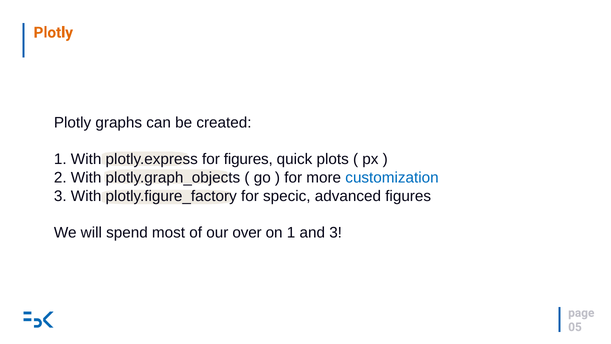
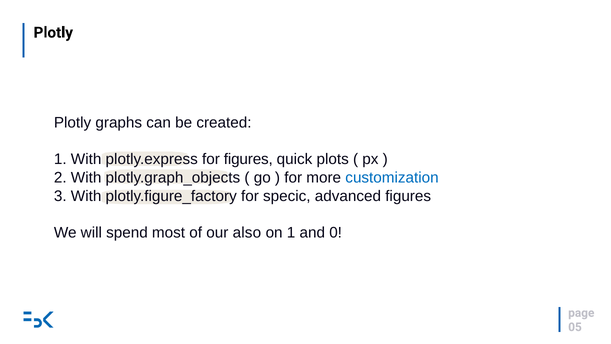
Plotly at (53, 33) colour: orange -> black
over: over -> also
and 3: 3 -> 0
